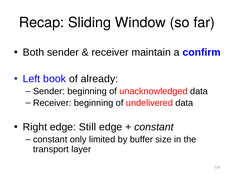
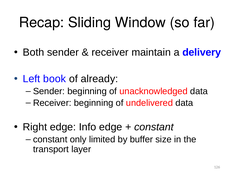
confirm: confirm -> delivery
Still: Still -> Info
